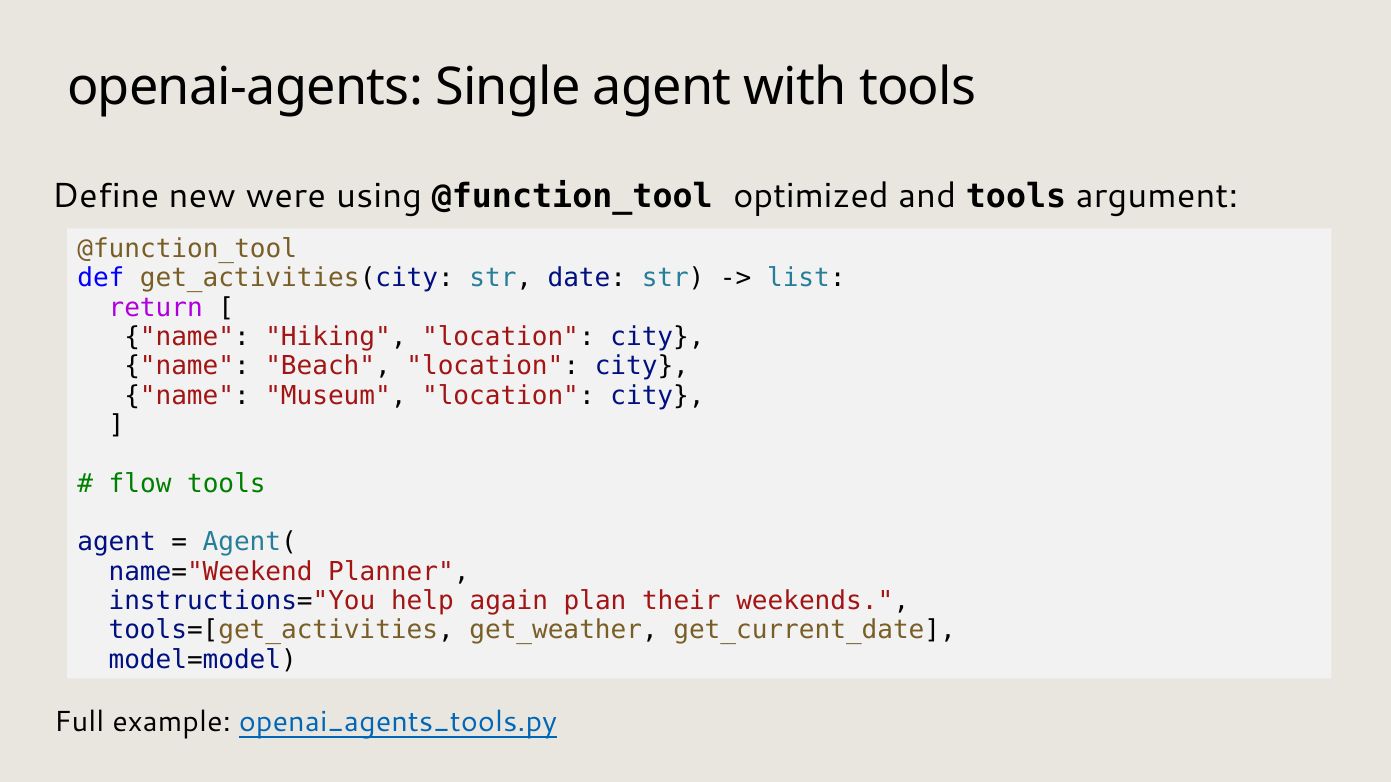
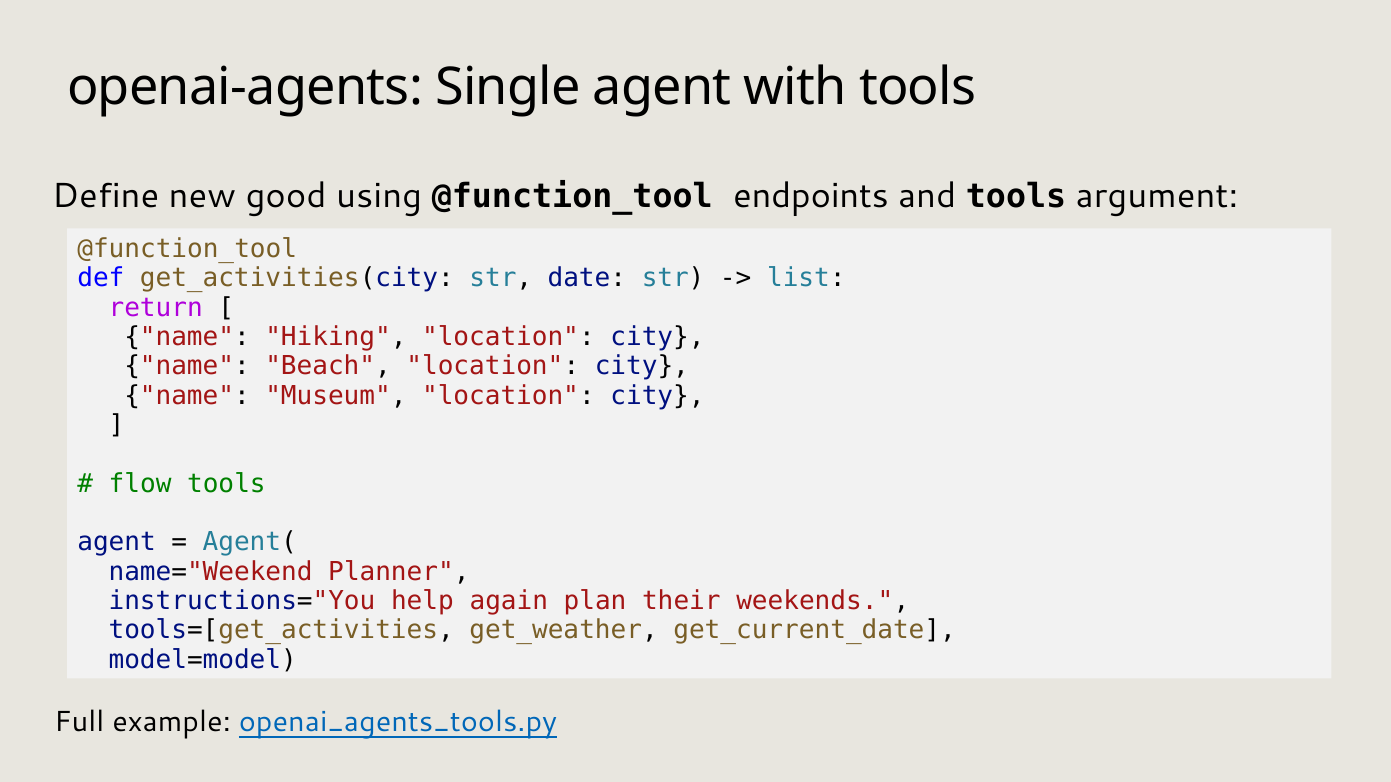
were: were -> good
optimized: optimized -> endpoints
